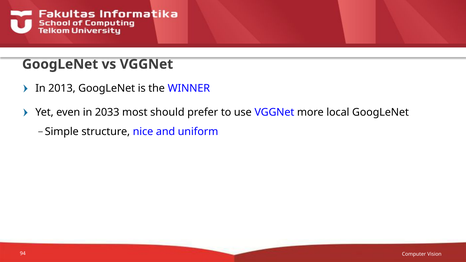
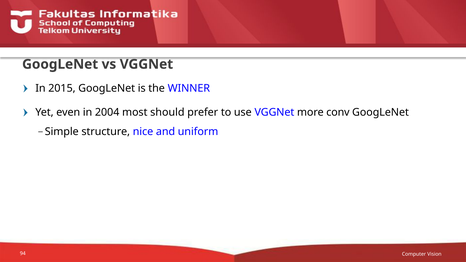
2013: 2013 -> 2015
2033: 2033 -> 2004
local: local -> conv
